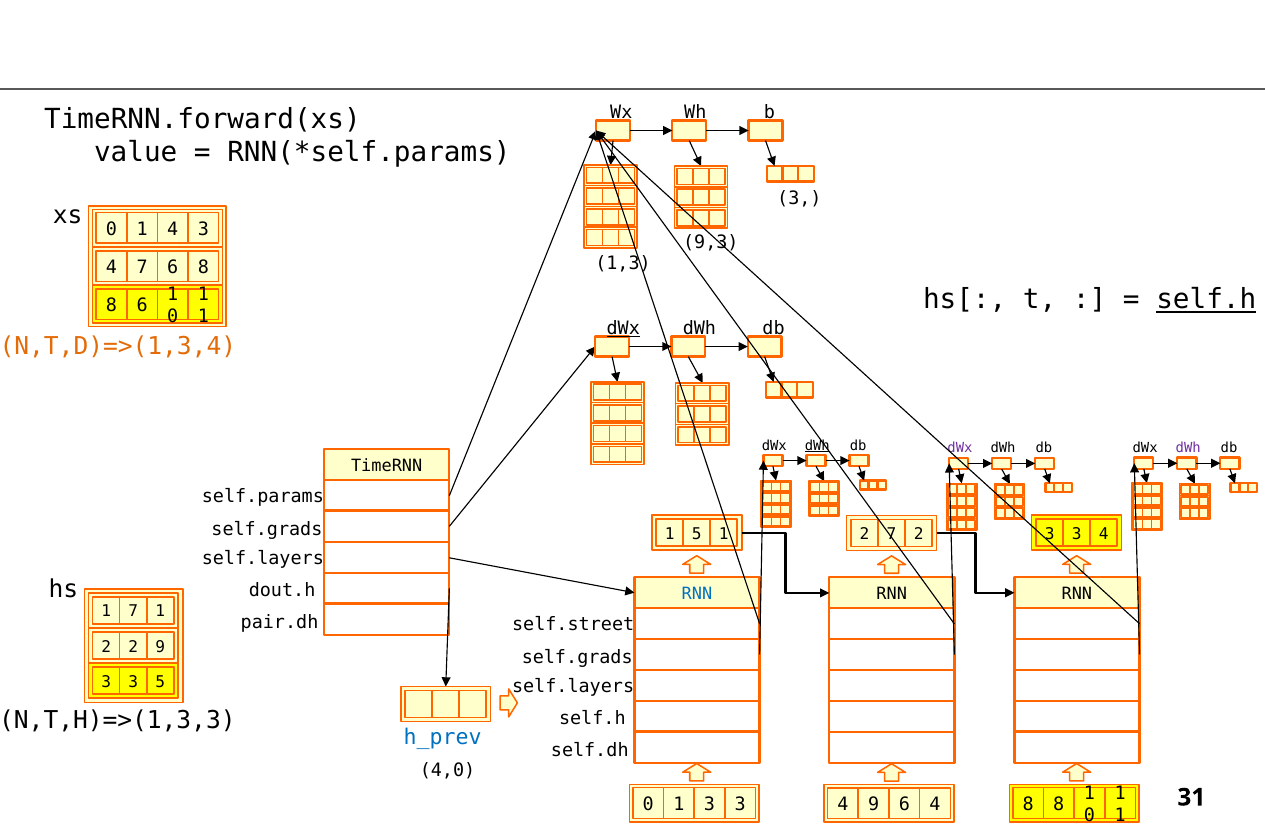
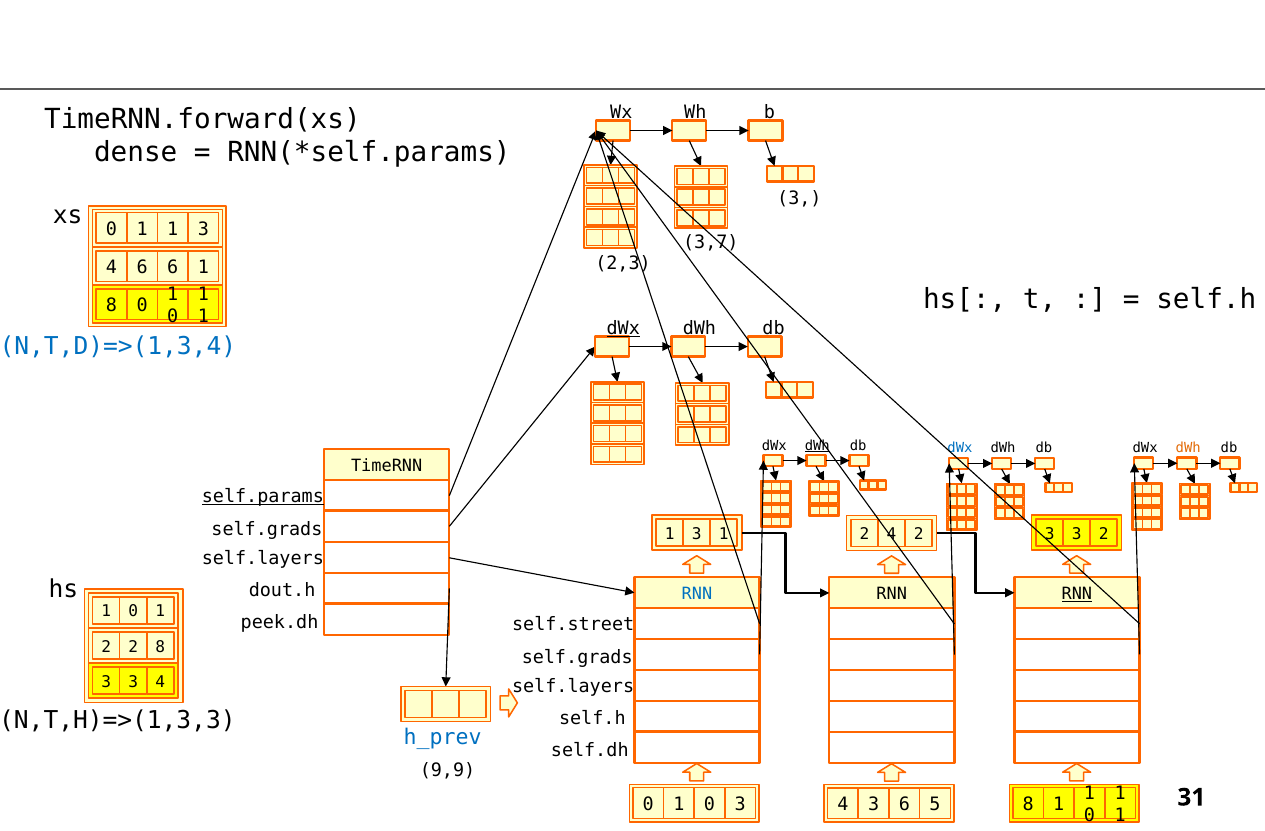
value: value -> dense
4 at (173, 229): 4 -> 1
9,3: 9,3 -> 3,7
1,3: 1,3 -> 2,3
4 7: 7 -> 6
6 8: 8 -> 1
self.h at (1206, 300) underline: present -> none
8 6: 6 -> 0
N,T,D)=>(1,3,4 colour: orange -> blue
dWh at (1188, 448) colour: purple -> orange
dWx at (960, 448) colour: purple -> blue
self.params underline: none -> present
5 at (697, 534): 5 -> 3
3 3 4: 4 -> 2
2 7: 7 -> 4
RNN at (1077, 594) underline: none -> present
7 at (133, 612): 7 -> 0
pair.dh: pair.dh -> peek.dh
2 9: 9 -> 8
3 3 5: 5 -> 4
4,0: 4,0 -> 9,9
3 at (709, 804): 3 -> 0
8 at (1059, 804): 8 -> 1
4 9: 9 -> 3
6 4: 4 -> 5
